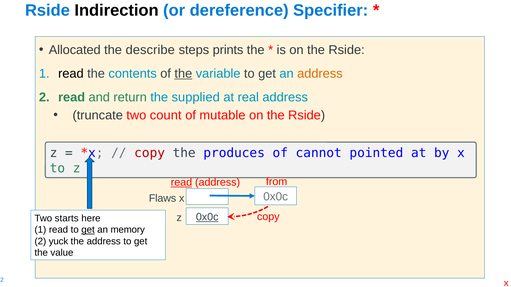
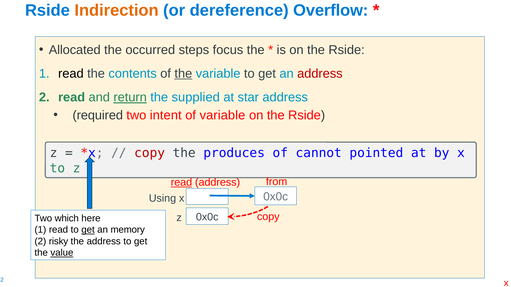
Indirection colour: black -> orange
Specifier: Specifier -> Overflow
describe: describe -> occurred
prints: prints -> focus
address at (320, 74) colour: orange -> red
return underline: none -> present
real: real -> star
truncate: truncate -> required
count: count -> intent
of mutable: mutable -> variable
Flaws: Flaws -> Using
0x0c at (207, 217) underline: present -> none
starts: starts -> which
yuck: yuck -> risky
value underline: none -> present
